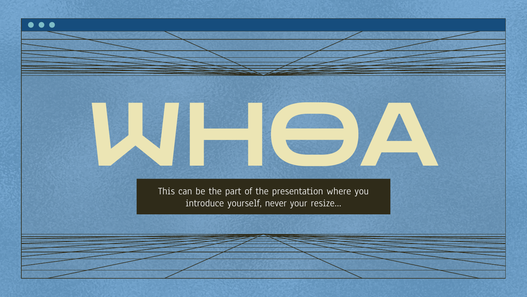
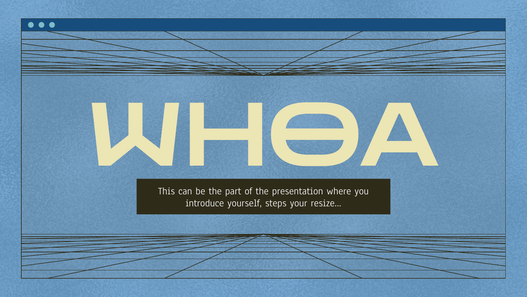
never: never -> steps
